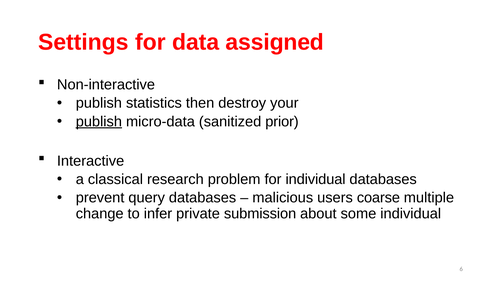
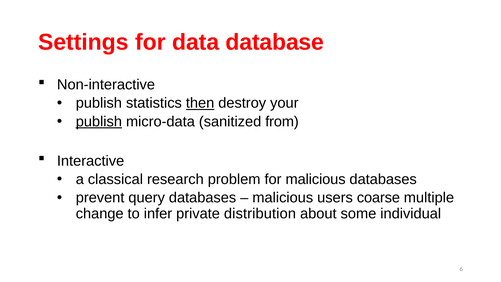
assigned: assigned -> database
then underline: none -> present
prior: prior -> from
for individual: individual -> malicious
submission: submission -> distribution
